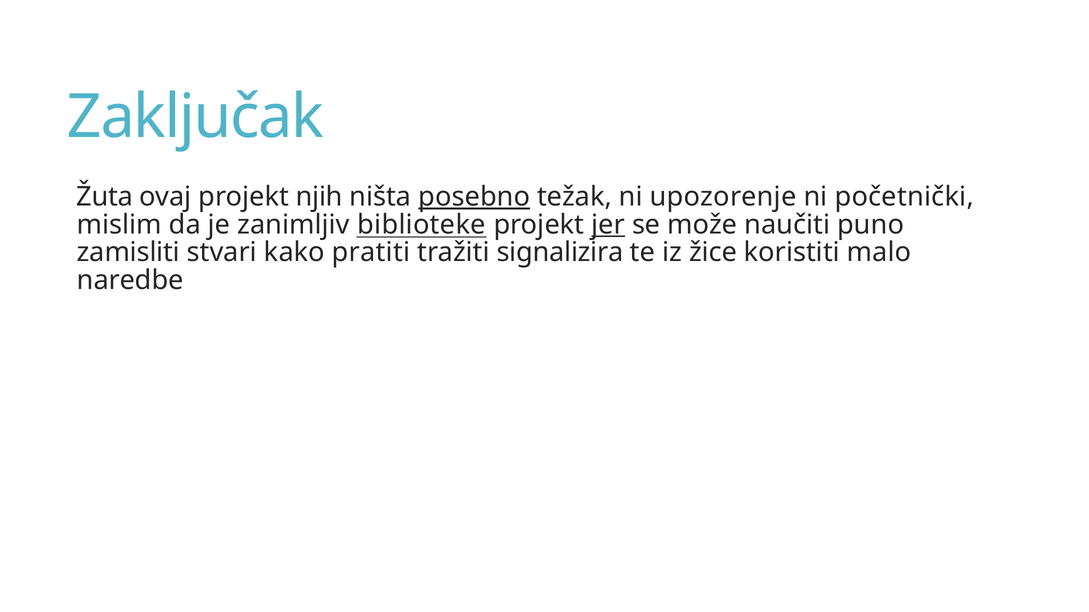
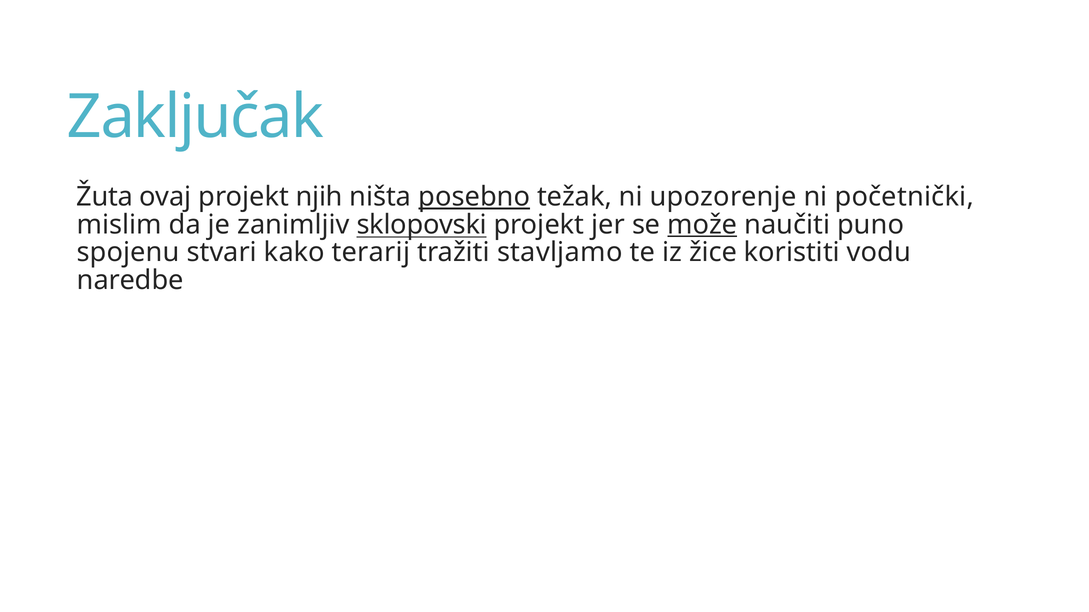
biblioteke: biblioteke -> sklopovski
jer underline: present -> none
može underline: none -> present
zamisliti: zamisliti -> spojenu
pratiti: pratiti -> terarij
signalizira: signalizira -> stavljamo
malo: malo -> vodu
